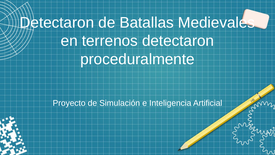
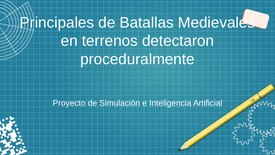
Detectaron at (57, 23): Detectaron -> Principales
